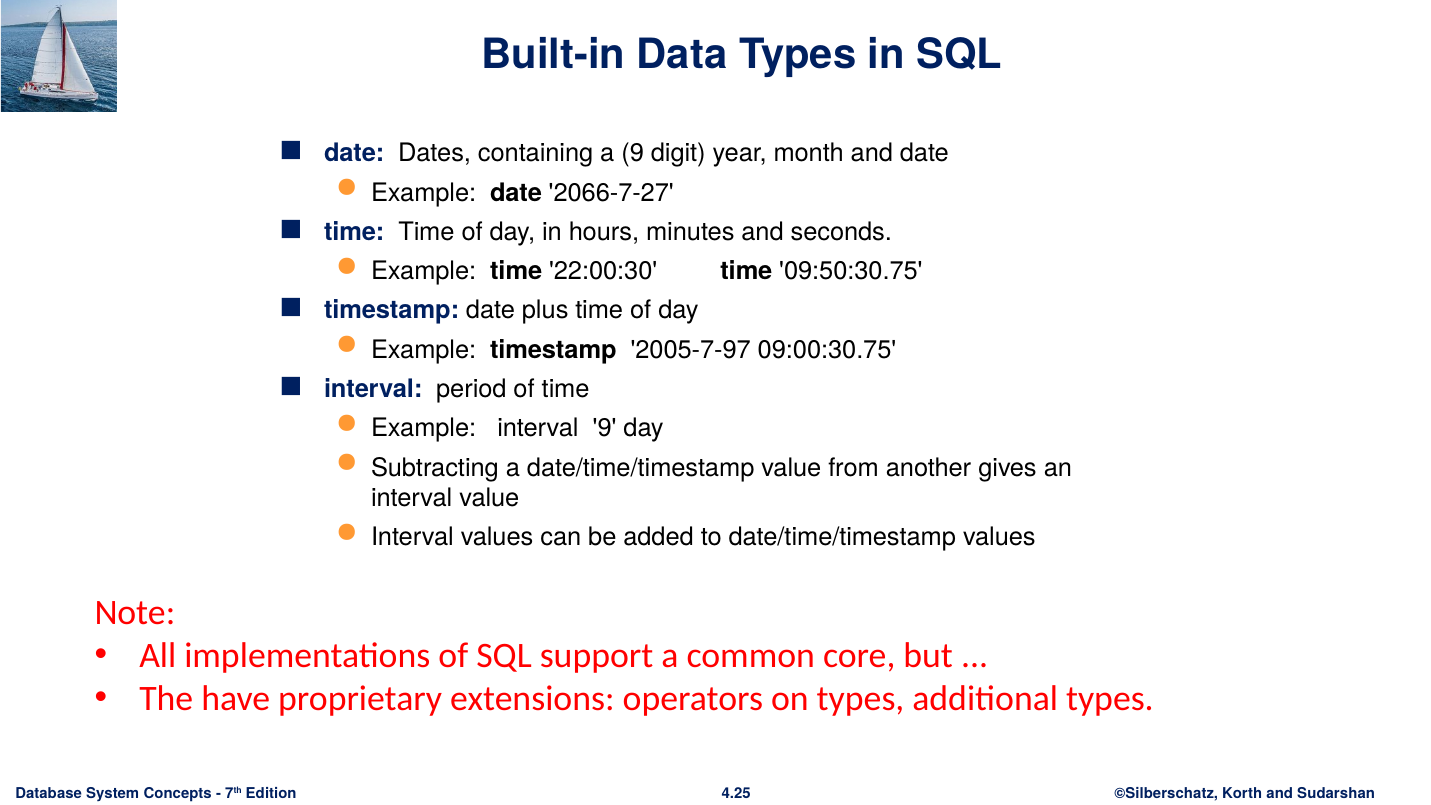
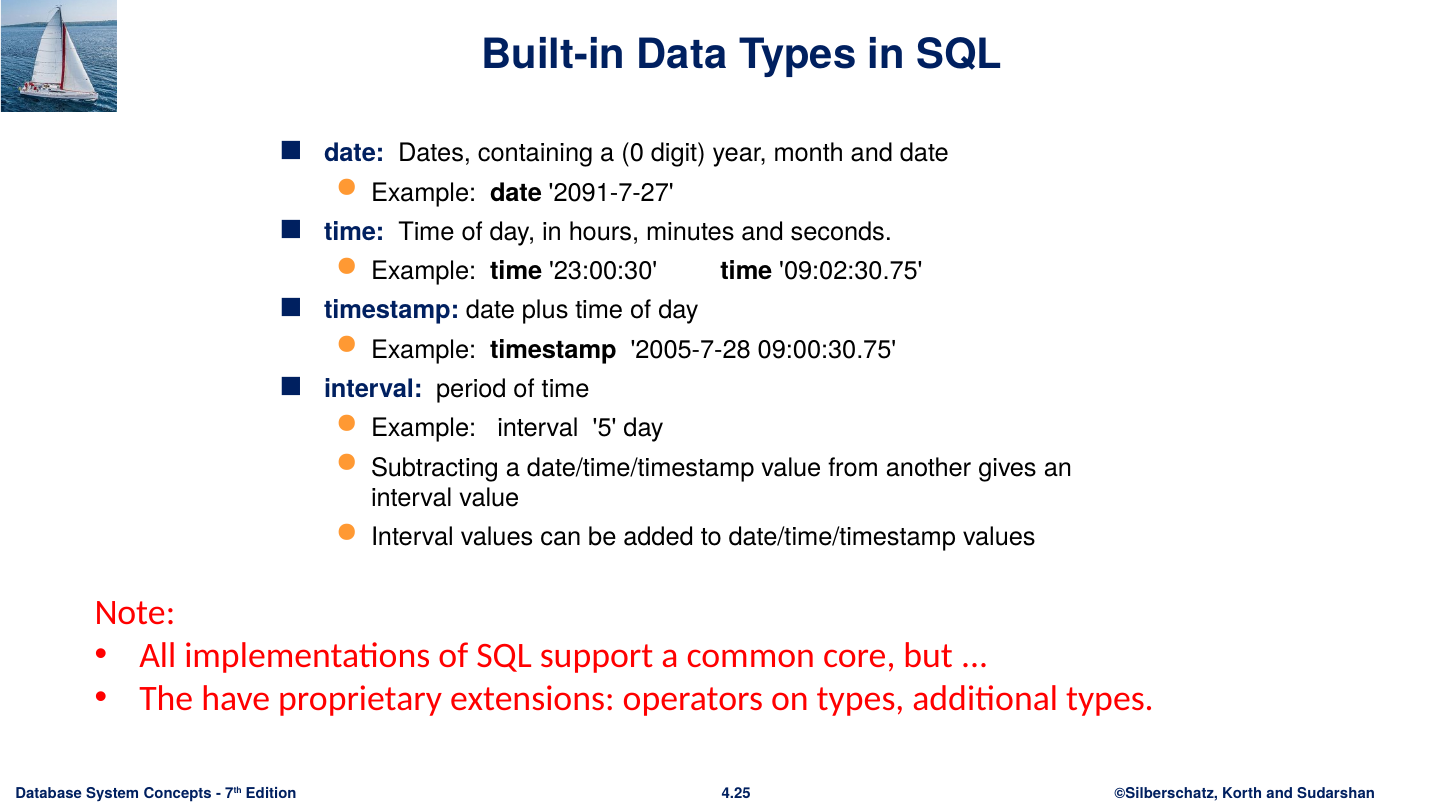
a 9: 9 -> 0
2066-7-27: 2066-7-27 -> 2091-7-27
22:00:30: 22:00:30 -> 23:00:30
09:50:30.75: 09:50:30.75 -> 09:02:30.75
2005-7-97: 2005-7-97 -> 2005-7-28
interval 9: 9 -> 5
